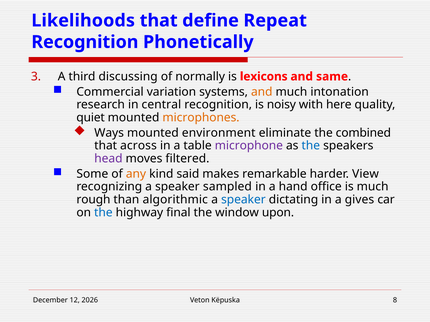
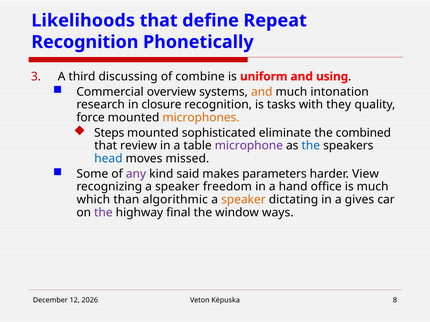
normally: normally -> combine
lexicons: lexicons -> uniform
same: same -> using
variation: variation -> overview
central: central -> closure
noisy: noisy -> tasks
here: here -> they
quiet: quiet -> force
Ways: Ways -> Steps
environment: environment -> sophisticated
across: across -> review
head colour: purple -> blue
filtered: filtered -> missed
any colour: orange -> purple
remarkable: remarkable -> parameters
sampled: sampled -> freedom
rough: rough -> which
speaker at (243, 200) colour: blue -> orange
the at (103, 213) colour: blue -> purple
upon: upon -> ways
